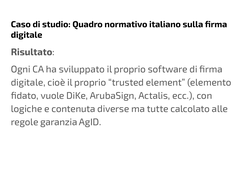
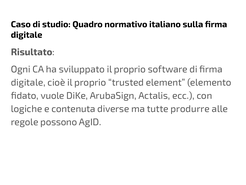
calcolato: calcolato -> produrre
garanzia: garanzia -> possono
